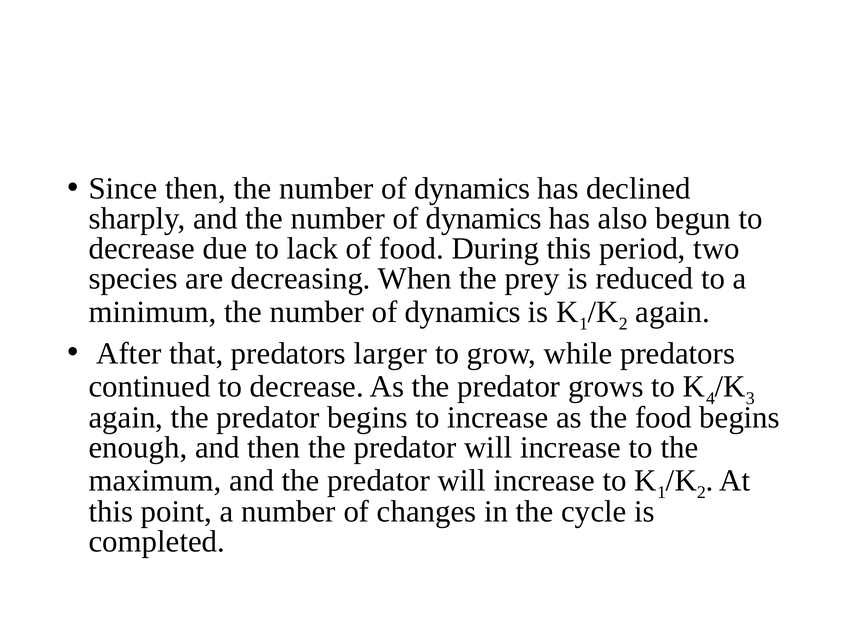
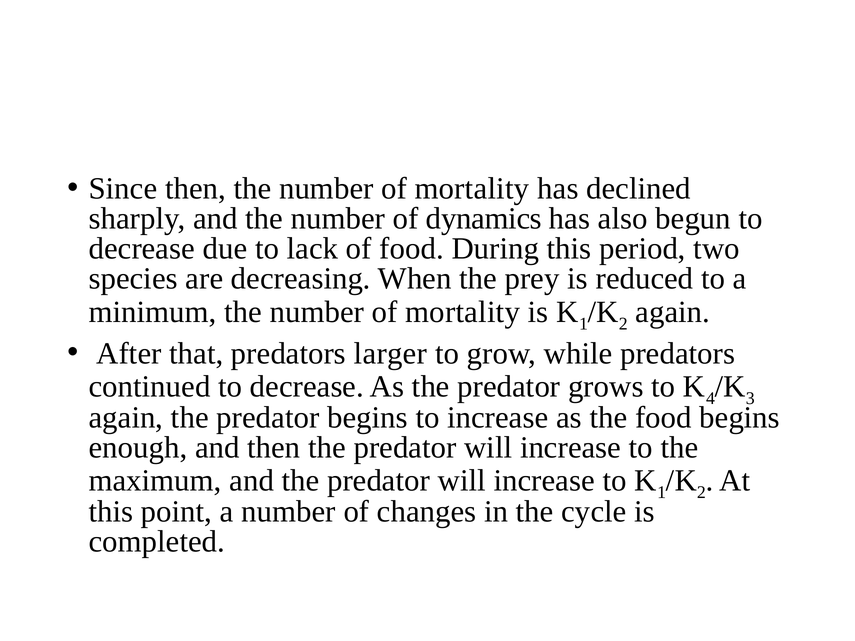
dynamics at (472, 189): dynamics -> mortality
dynamics at (463, 312): dynamics -> mortality
